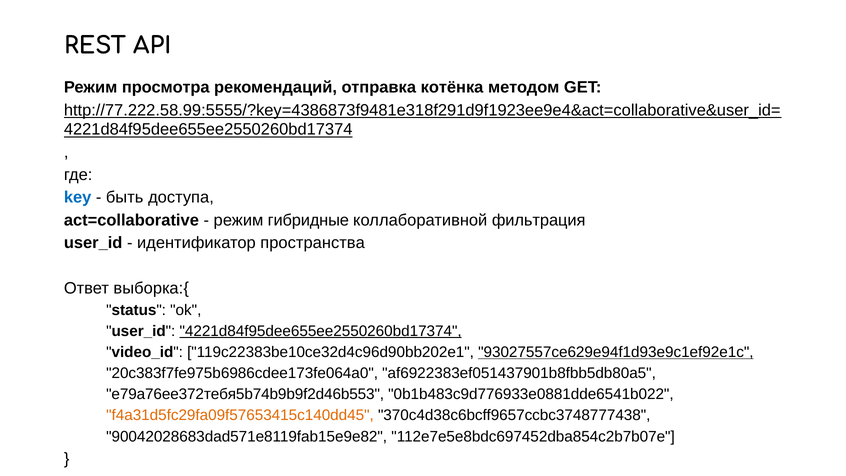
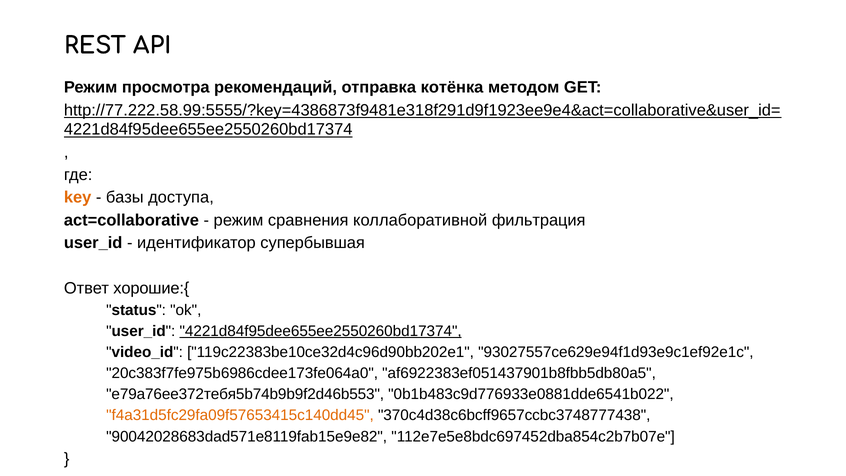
key colour: blue -> orange
быть: быть -> базы
гибридные: гибридные -> сравнения
пространства: пространства -> супербывшая
выборка:{: выборка:{ -> хорошие:{
93027557ce629e94f1d93e9c1ef92e1c underline: present -> none
